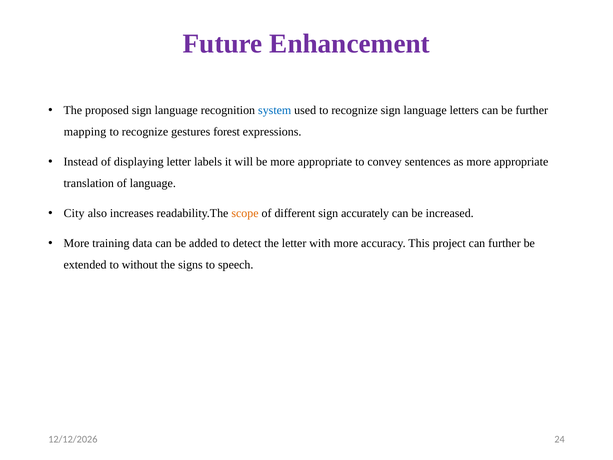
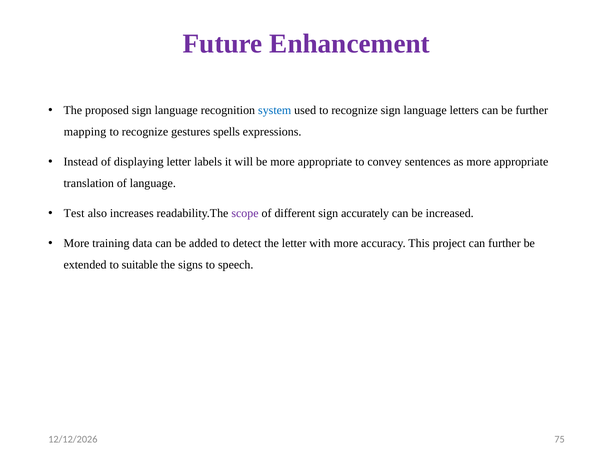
forest: forest -> spells
City: City -> Test
scope colour: orange -> purple
without: without -> suitable
24: 24 -> 75
